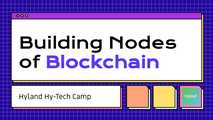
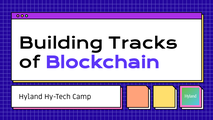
Nodes: Nodes -> Tracks
